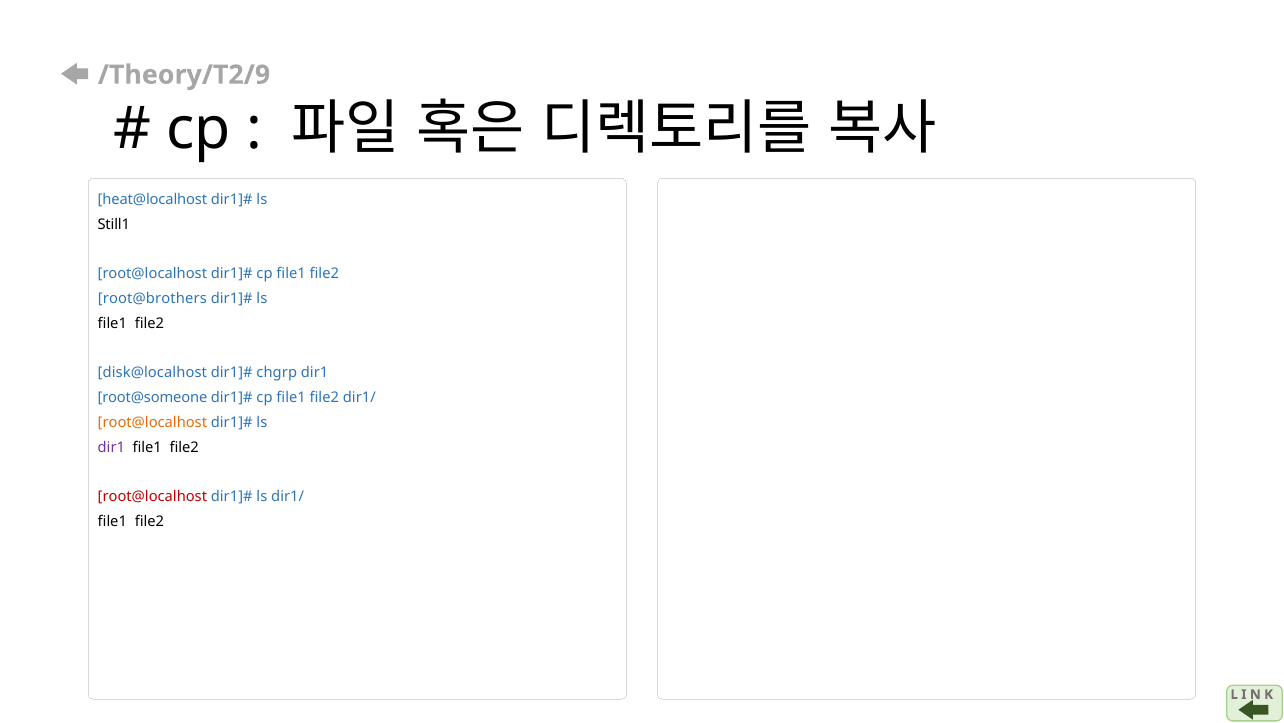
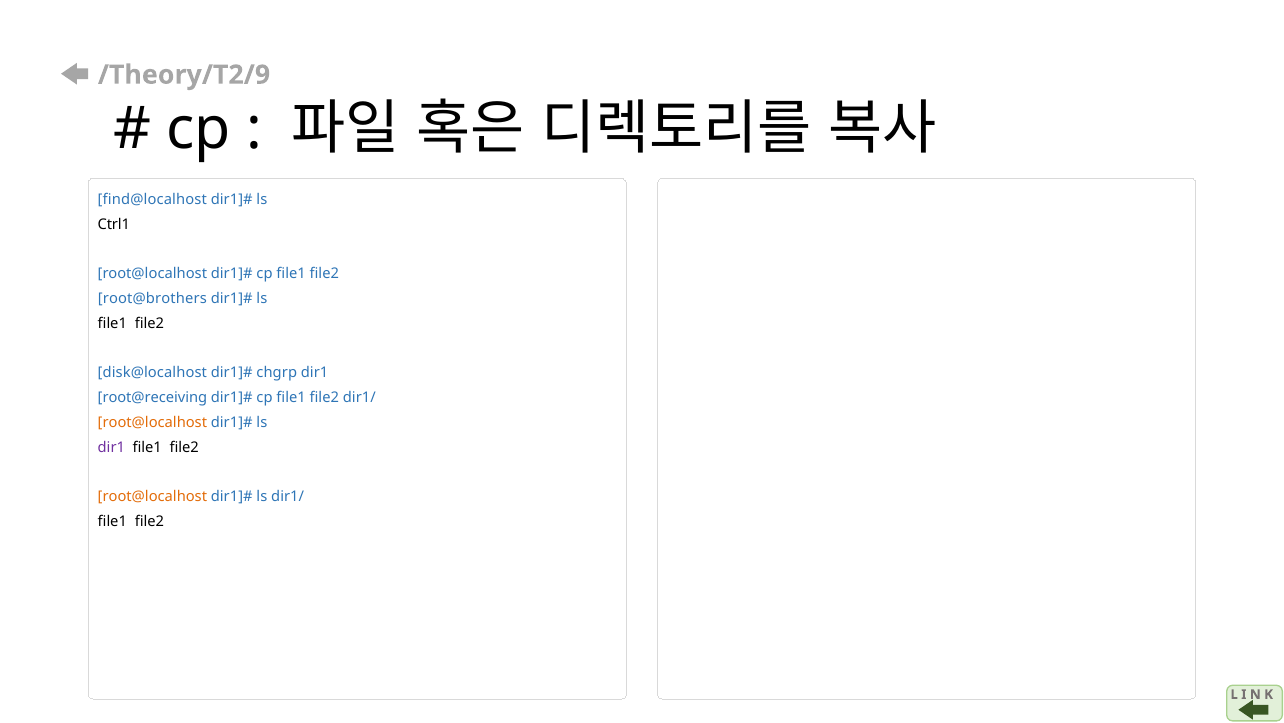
heat@localhost: heat@localhost -> find@localhost
Still1: Still1 -> Ctrl1
root@someone: root@someone -> root@receiving
root@localhost at (152, 496) colour: red -> orange
